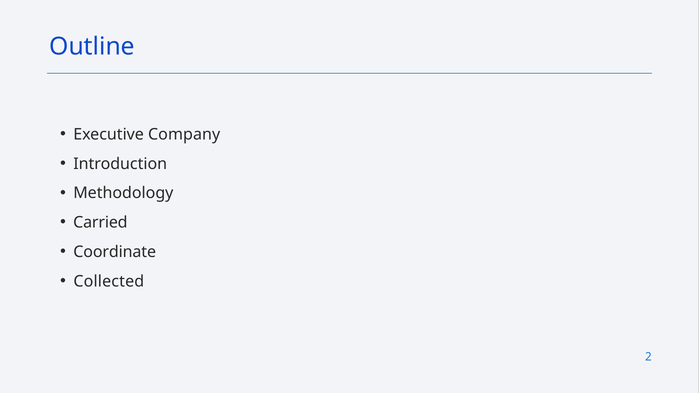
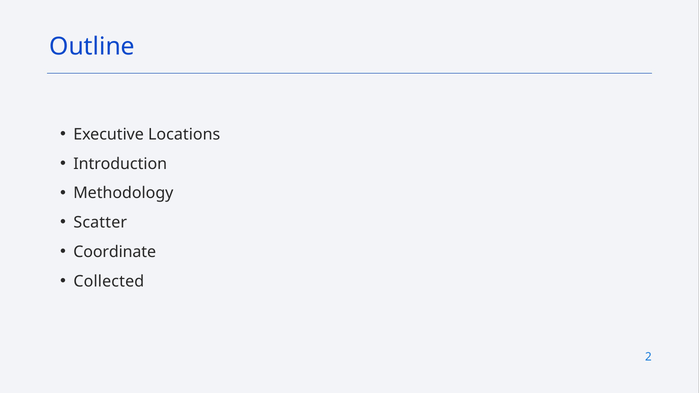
Company: Company -> Locations
Carried: Carried -> Scatter
